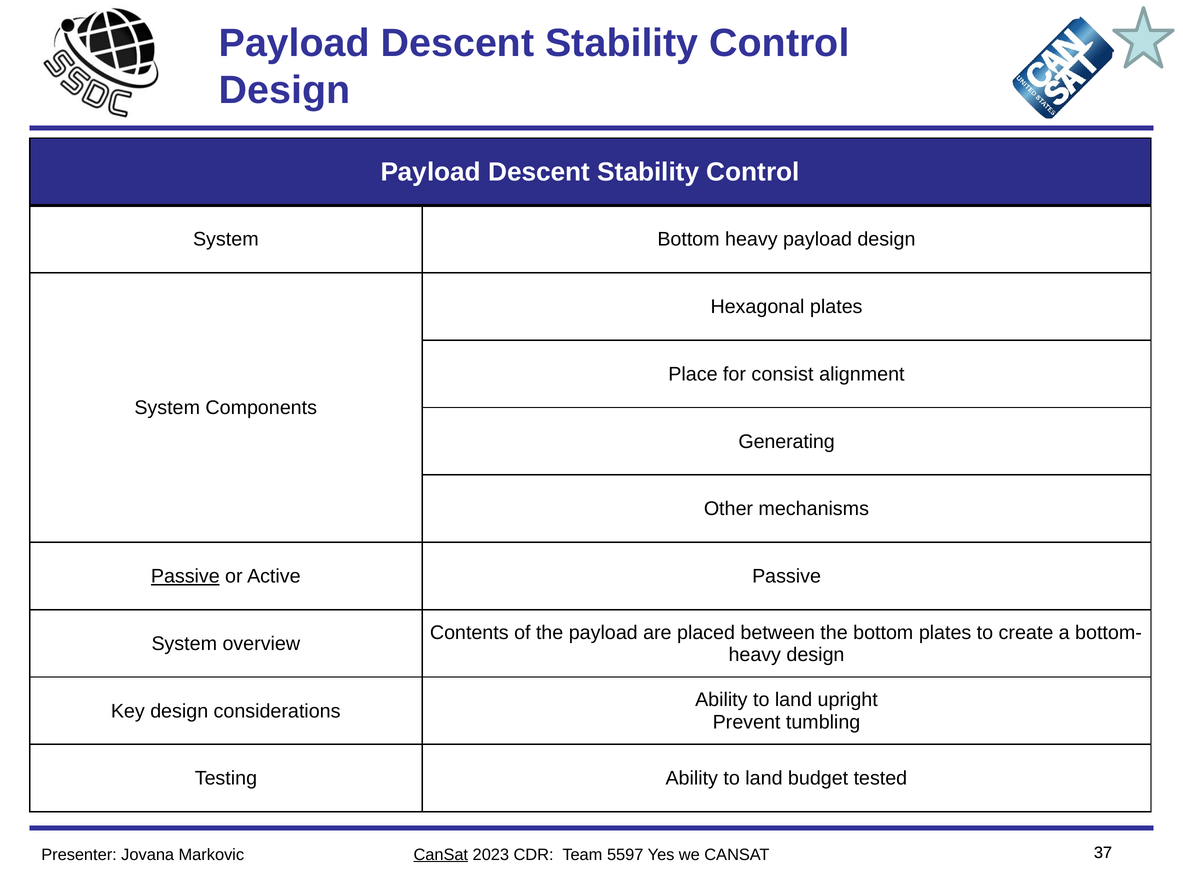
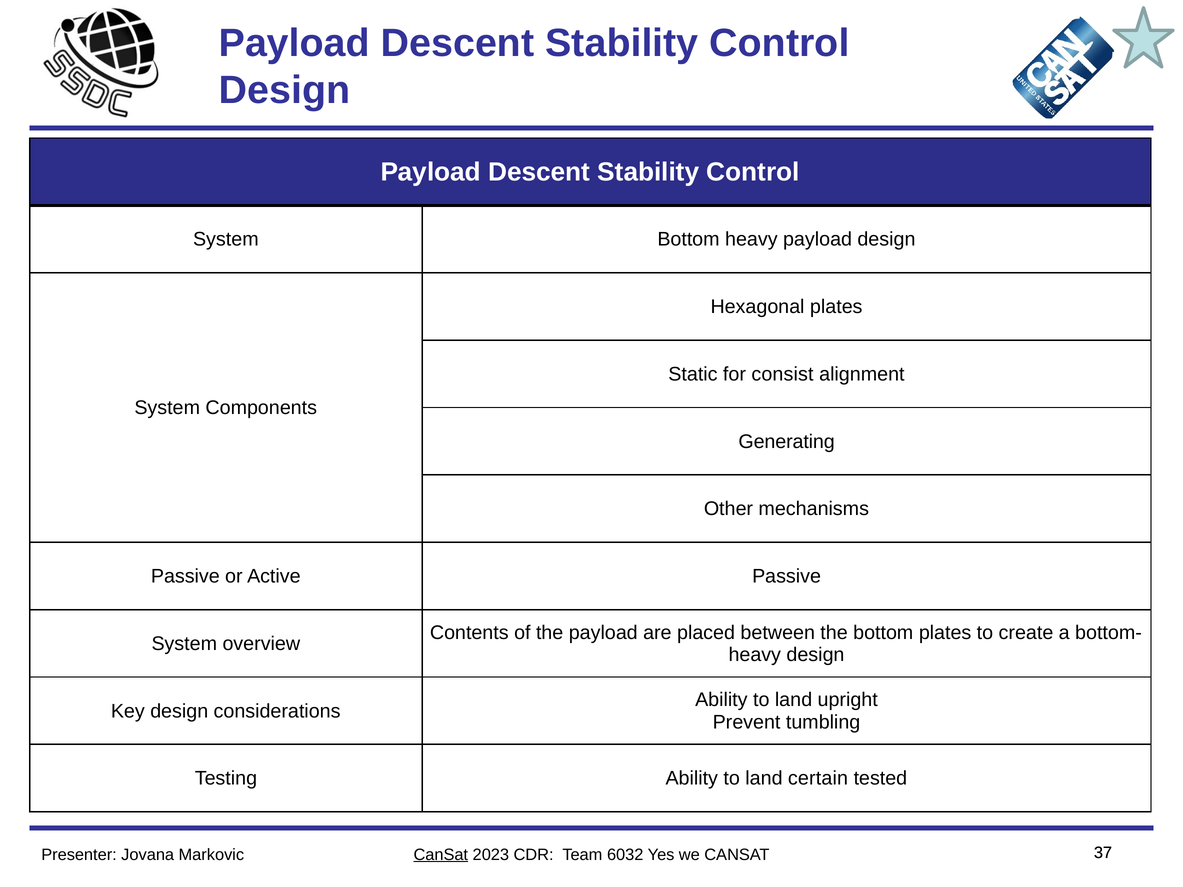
Place: Place -> Static
Passive at (185, 576) underline: present -> none
budget: budget -> certain
5597: 5597 -> 6032
